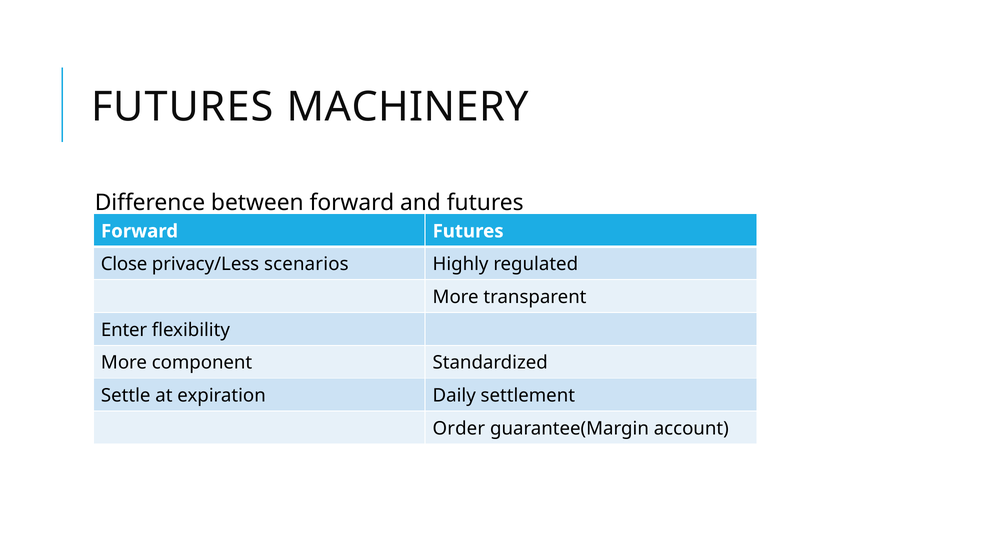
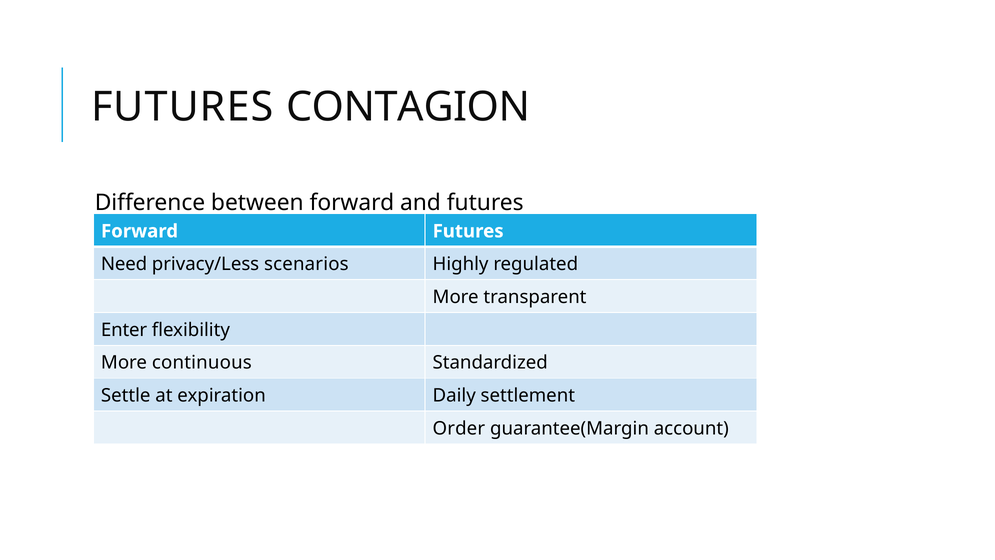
MACHINERY: MACHINERY -> CONTAGION
Close: Close -> Need
component: component -> continuous
